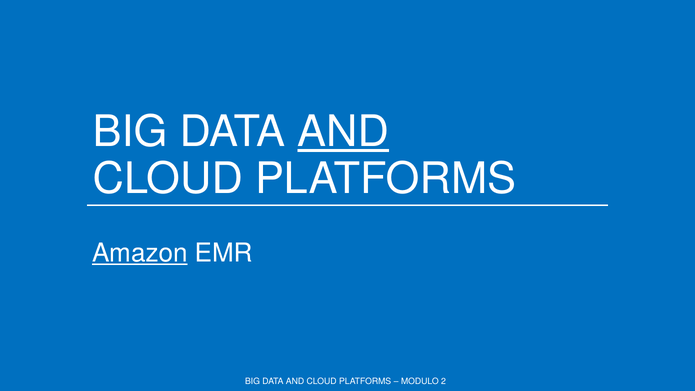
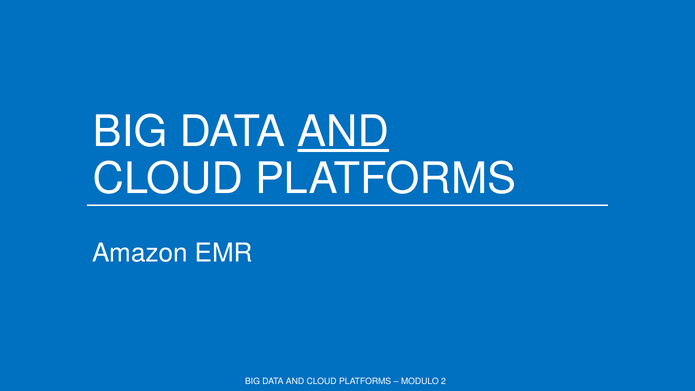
Amazon underline: present -> none
